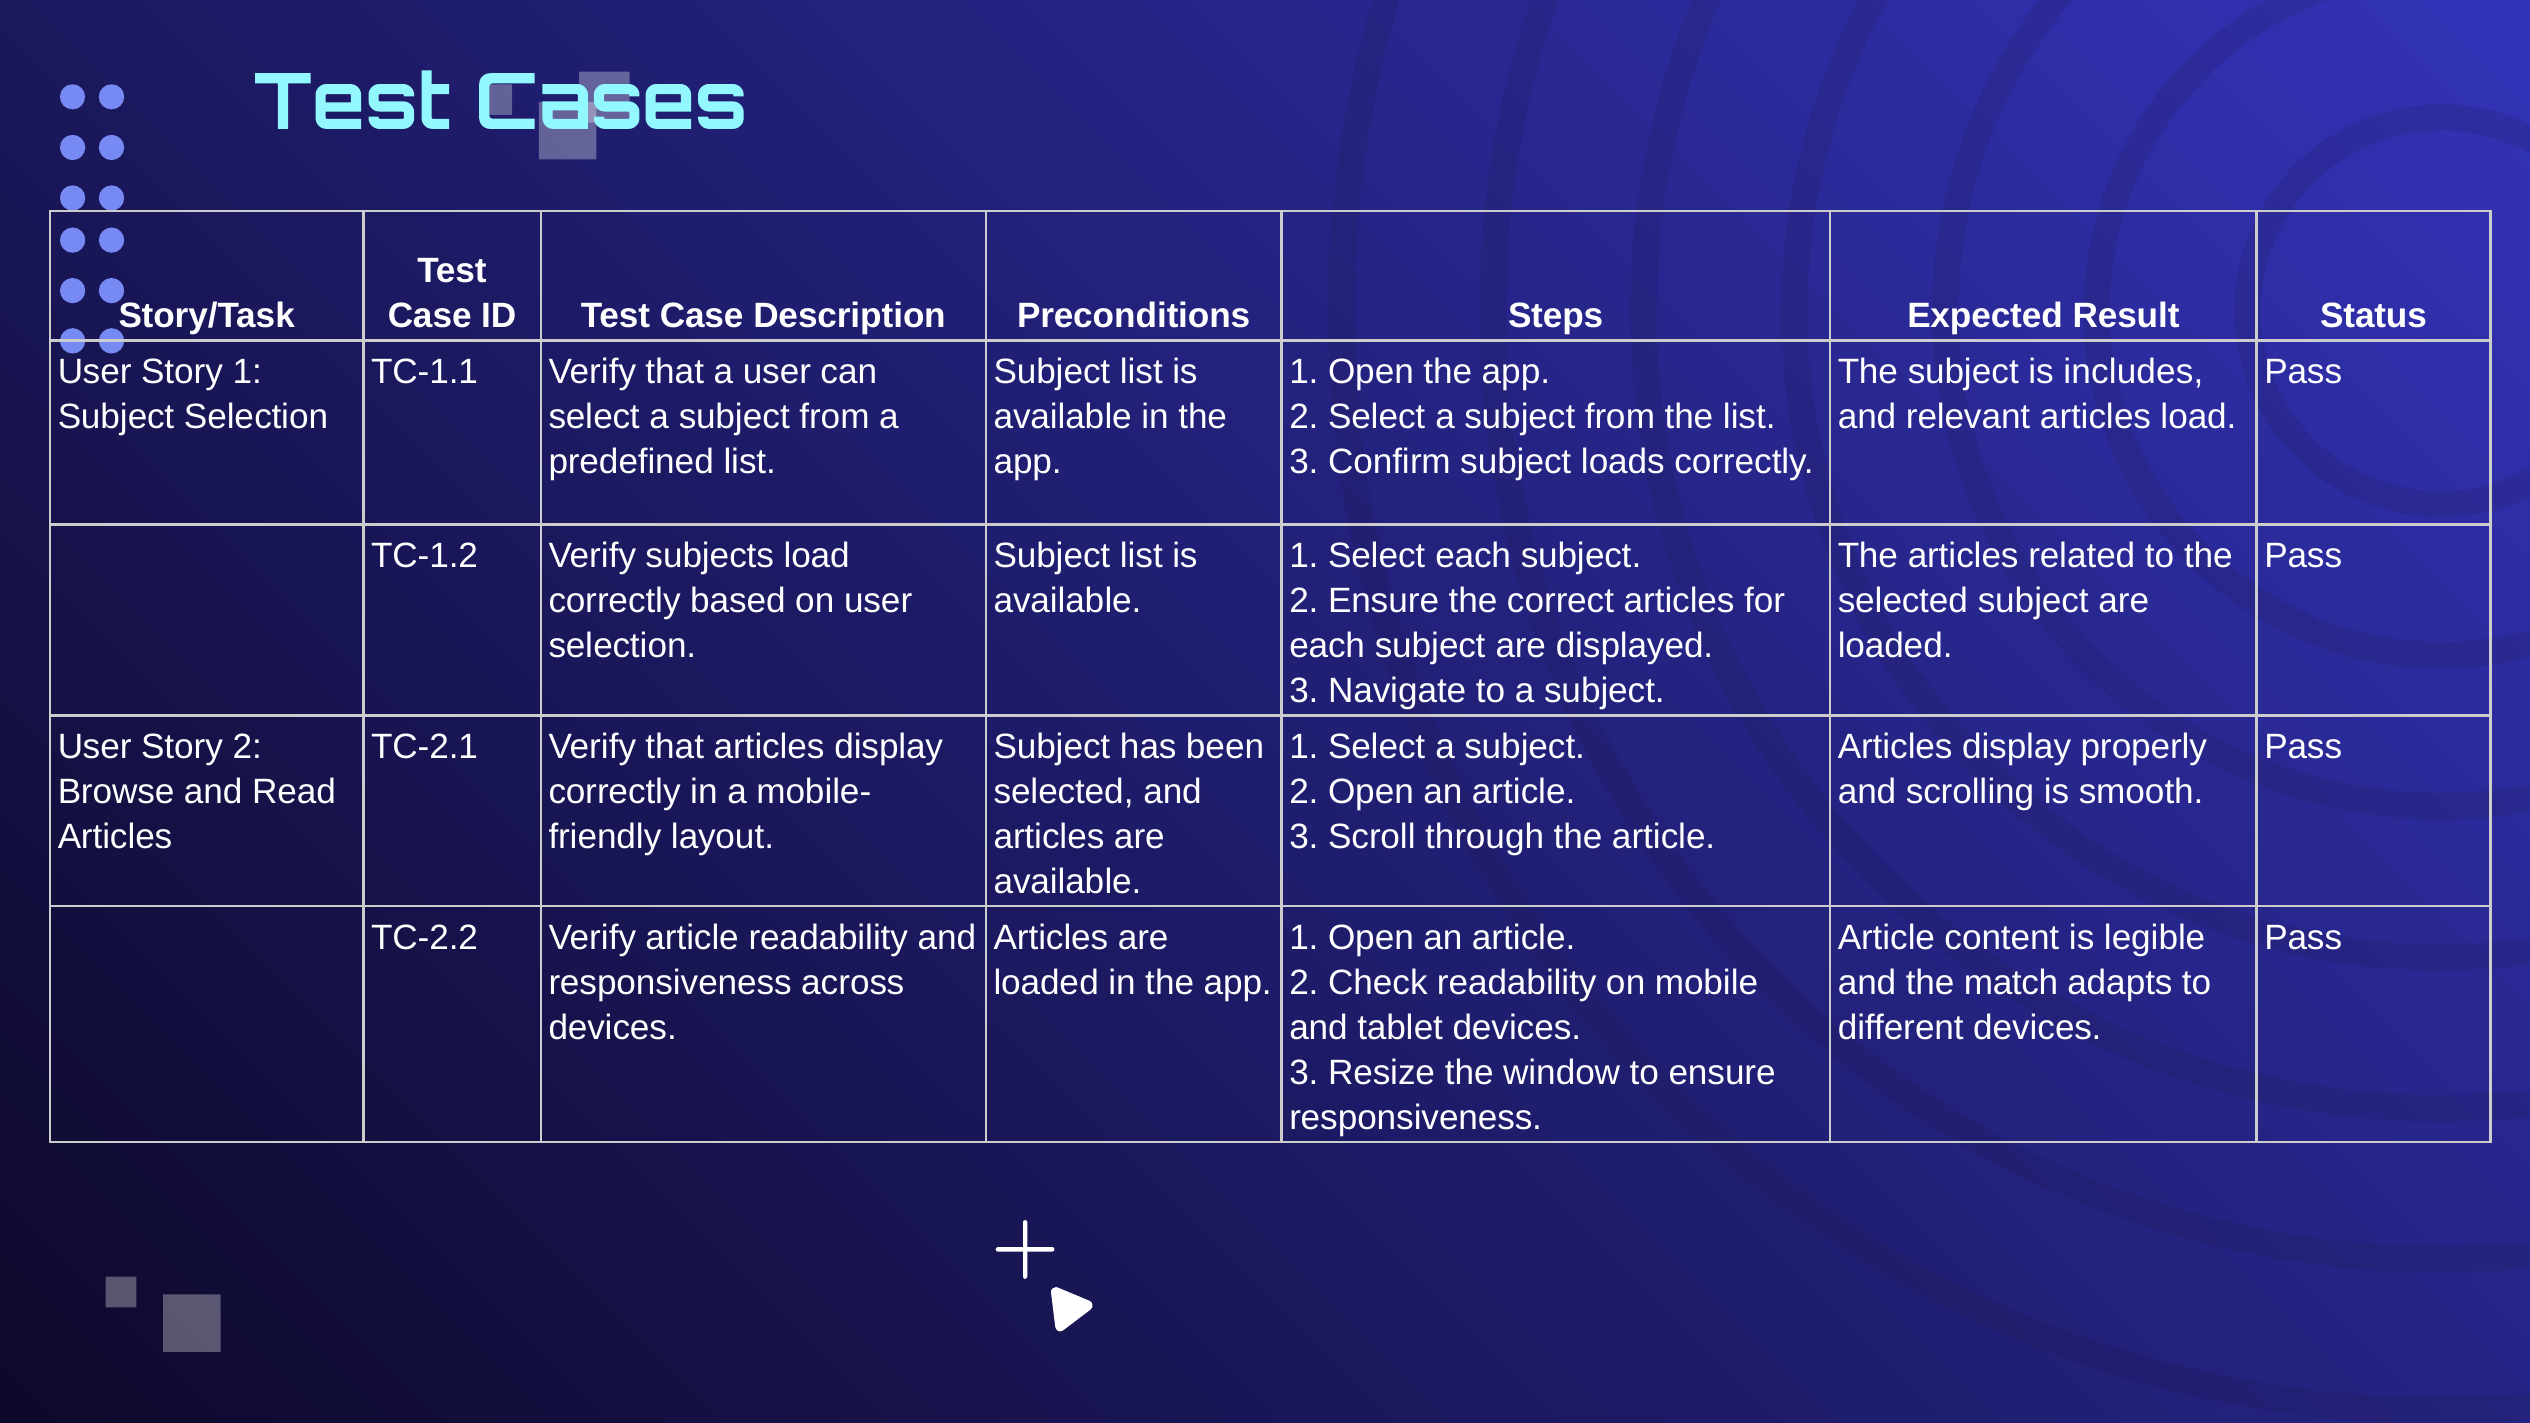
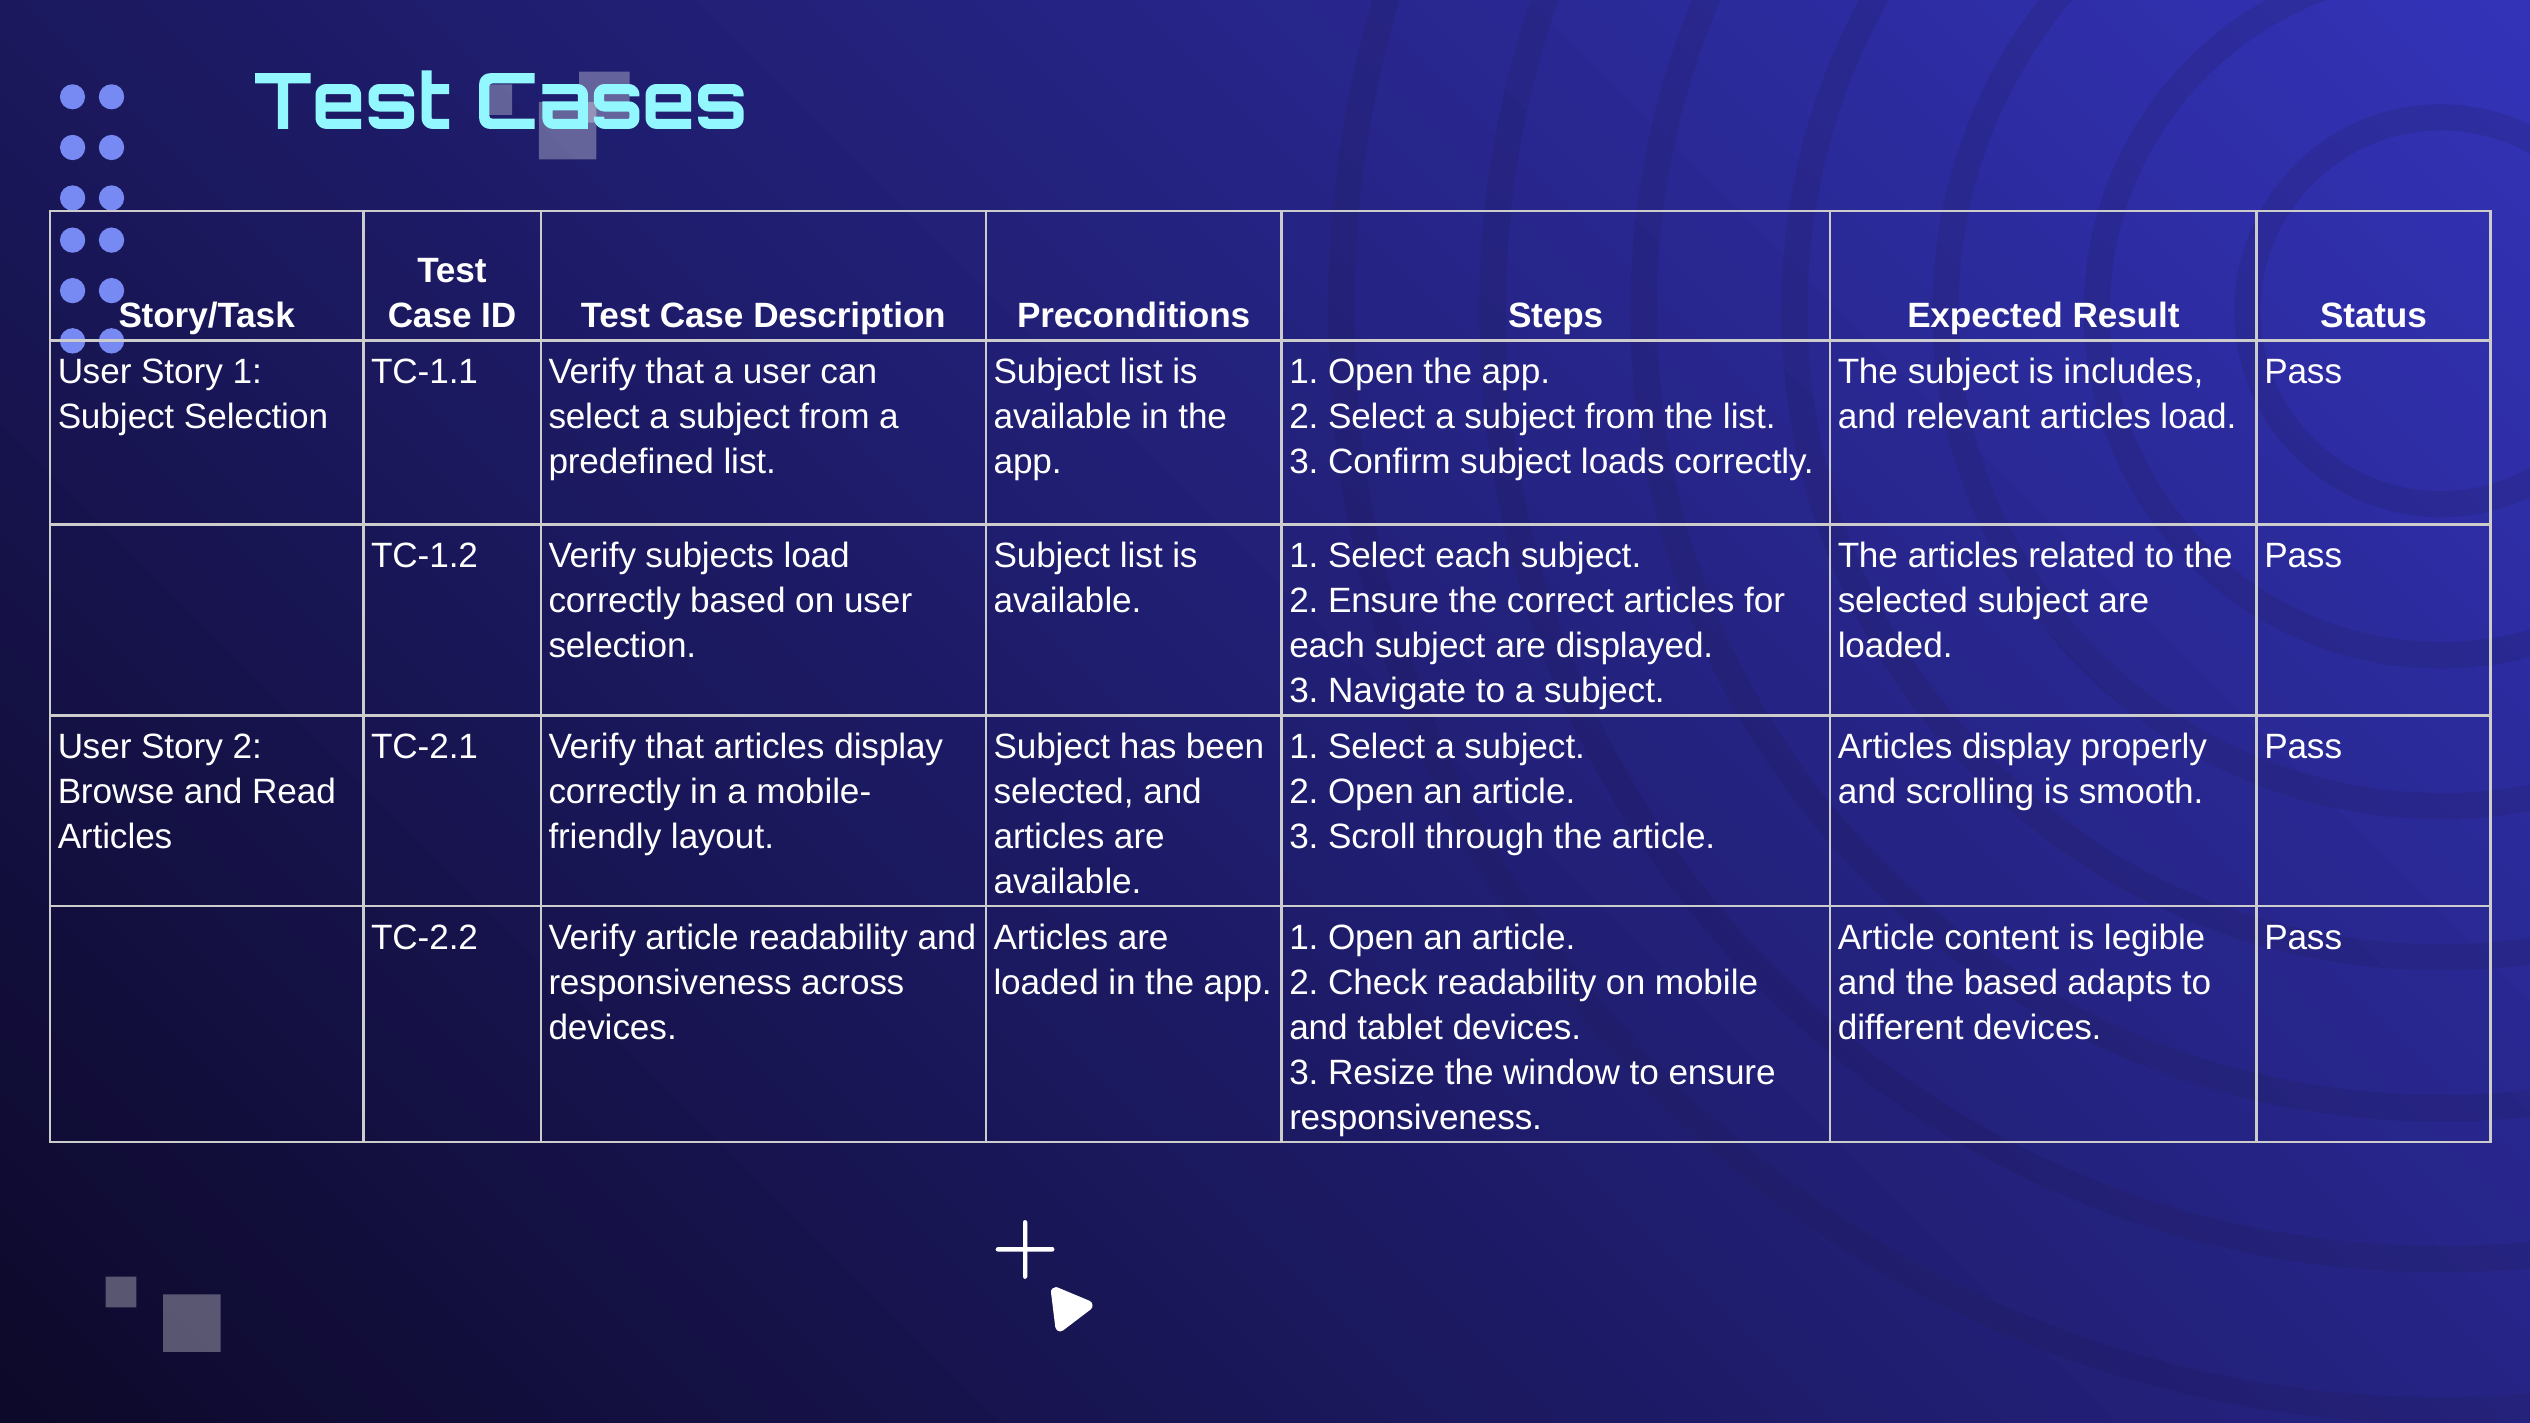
the match: match -> based
